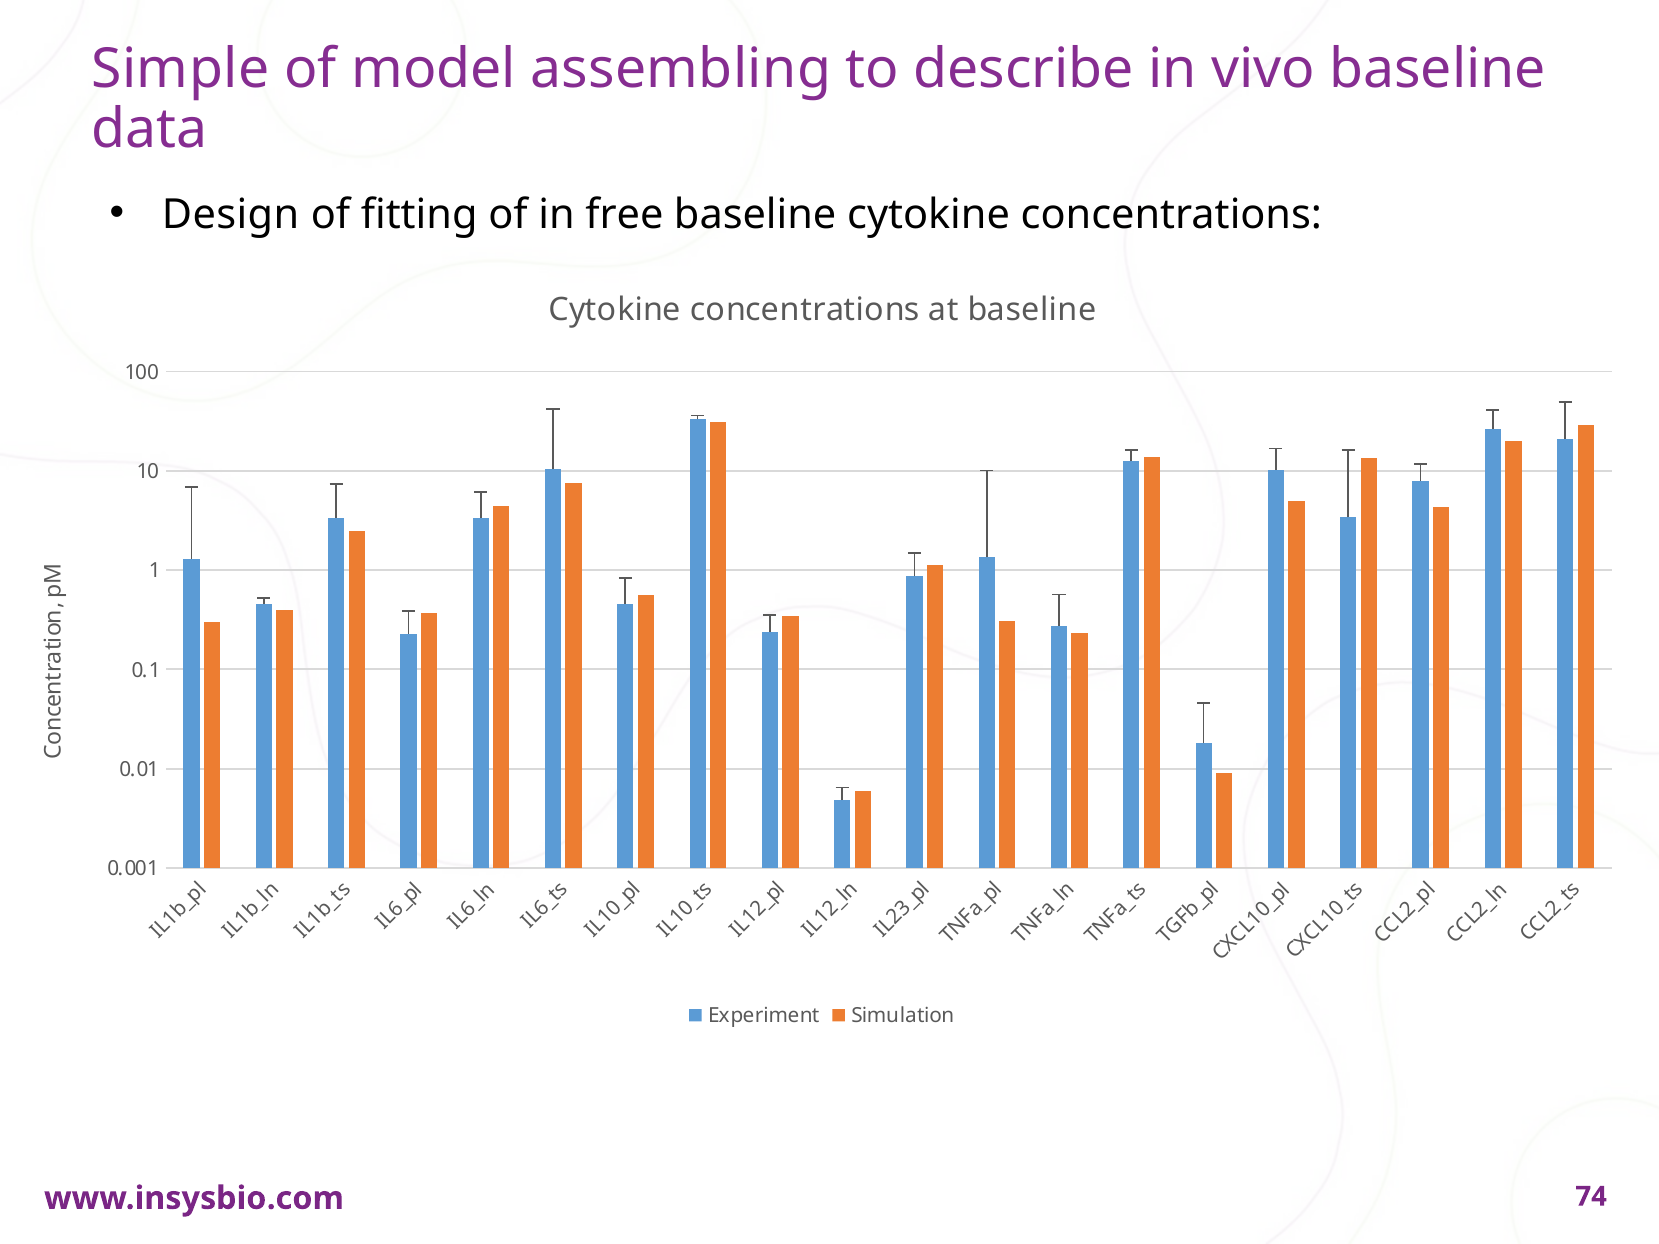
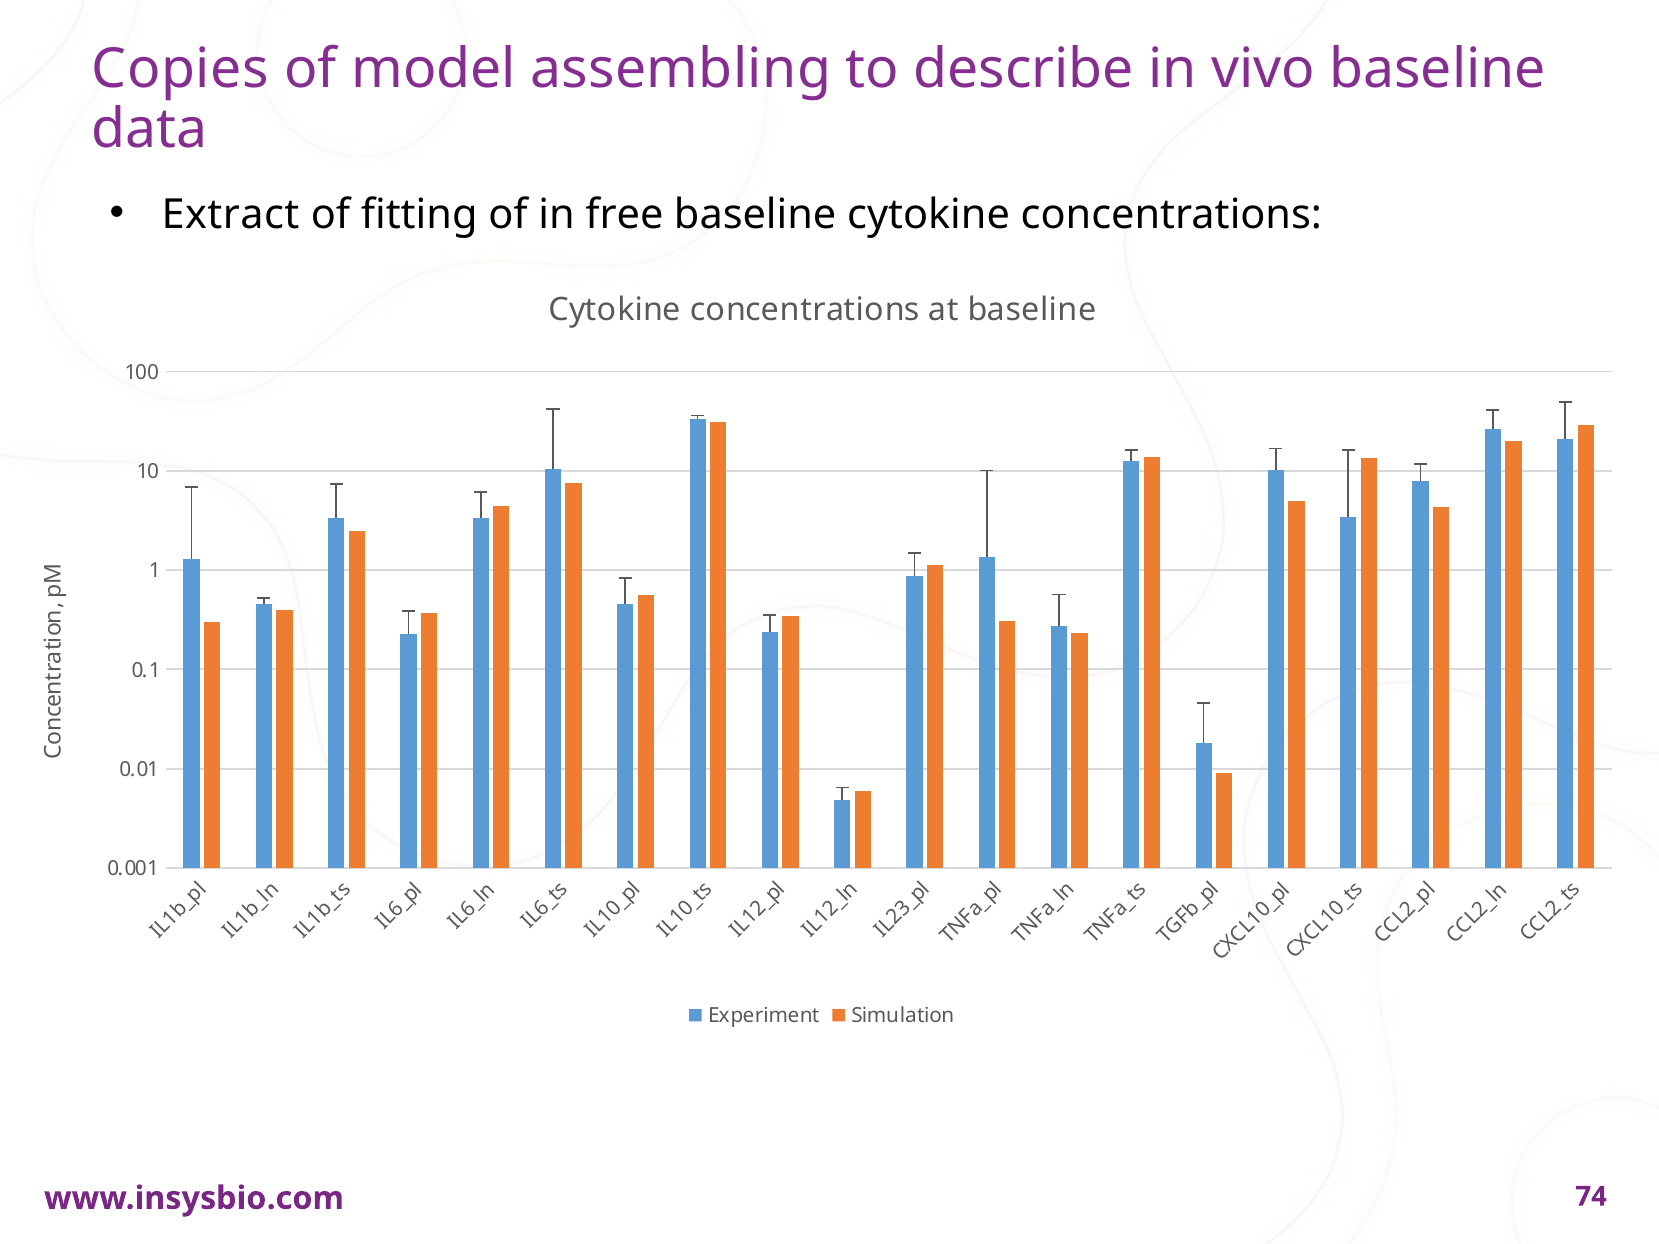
Simple: Simple -> Copies
Design: Design -> Extract
